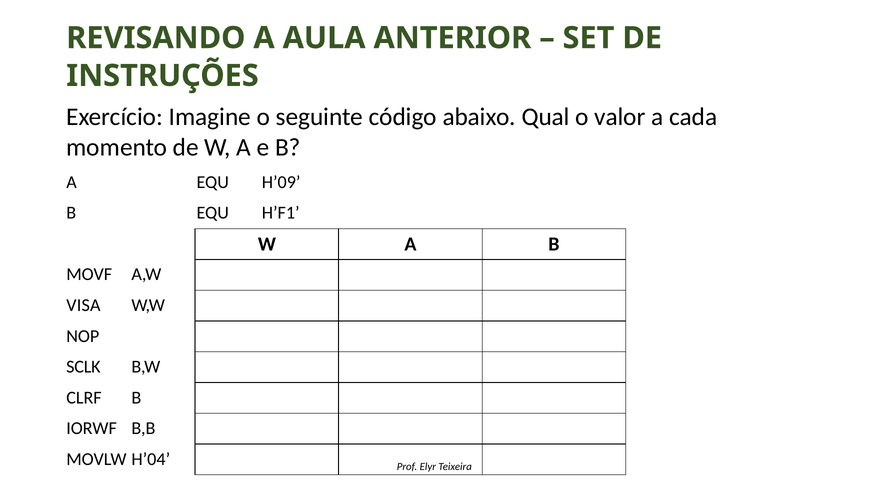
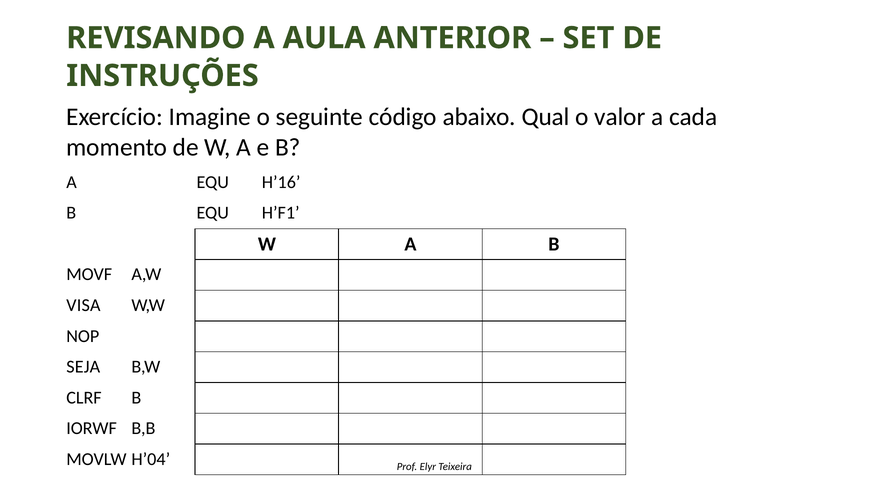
H’09: H’09 -> H’16
SCLK: SCLK -> SEJA
